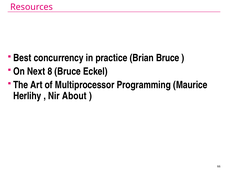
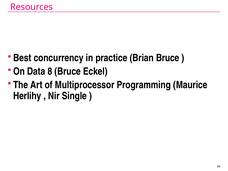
Next: Next -> Data
About: About -> Single
